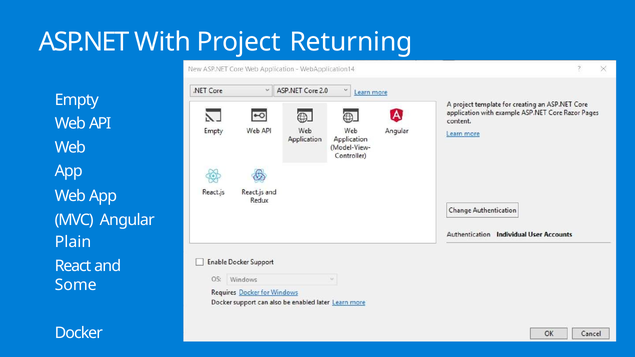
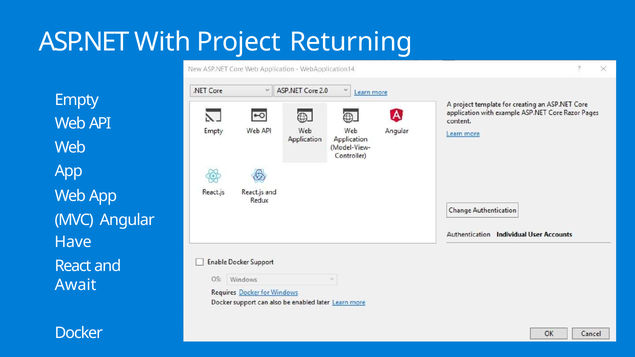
Plain: Plain -> Have
Some: Some -> Await
